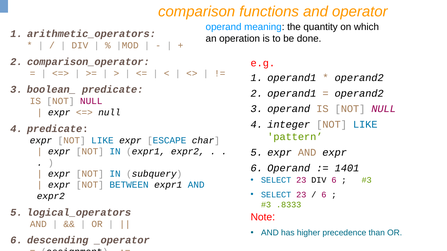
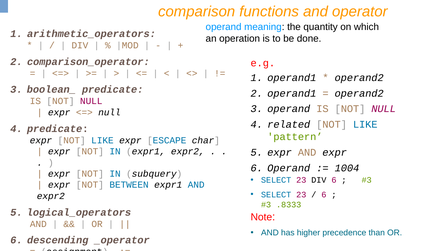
integer: integer -> related
1401: 1401 -> 1004
